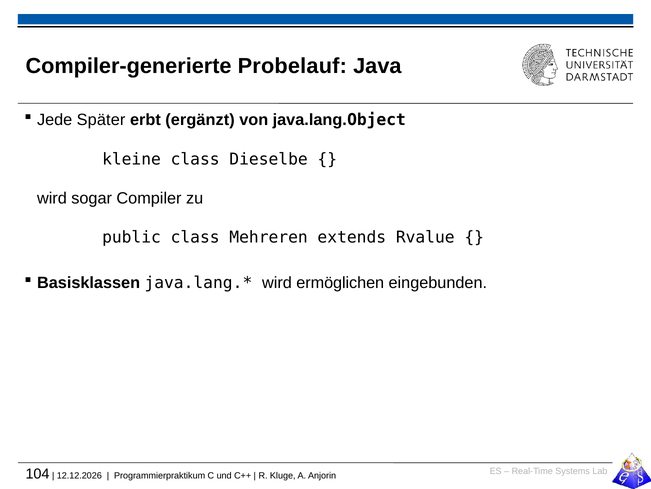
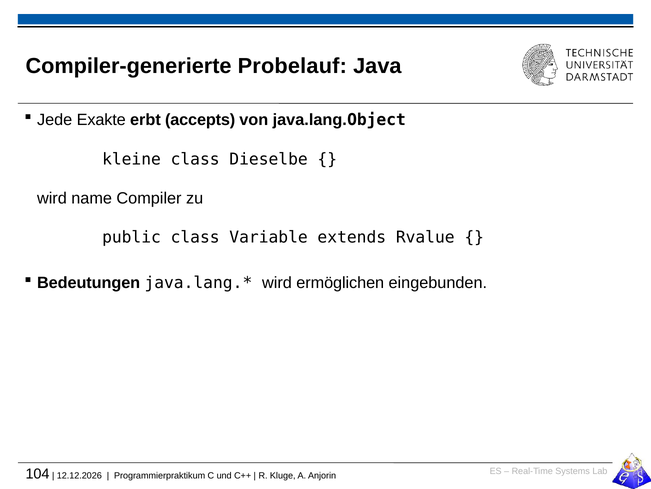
Später: Später -> Exakte
ergänzt: ergänzt -> accepts
sogar: sogar -> name
Mehreren: Mehreren -> Variable
Basisklassen: Basisklassen -> Bedeutungen
